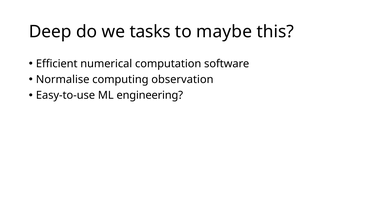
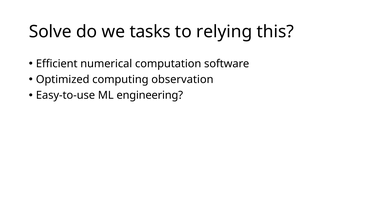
Deep: Deep -> Solve
maybe: maybe -> relying
Normalise: Normalise -> Optimized
